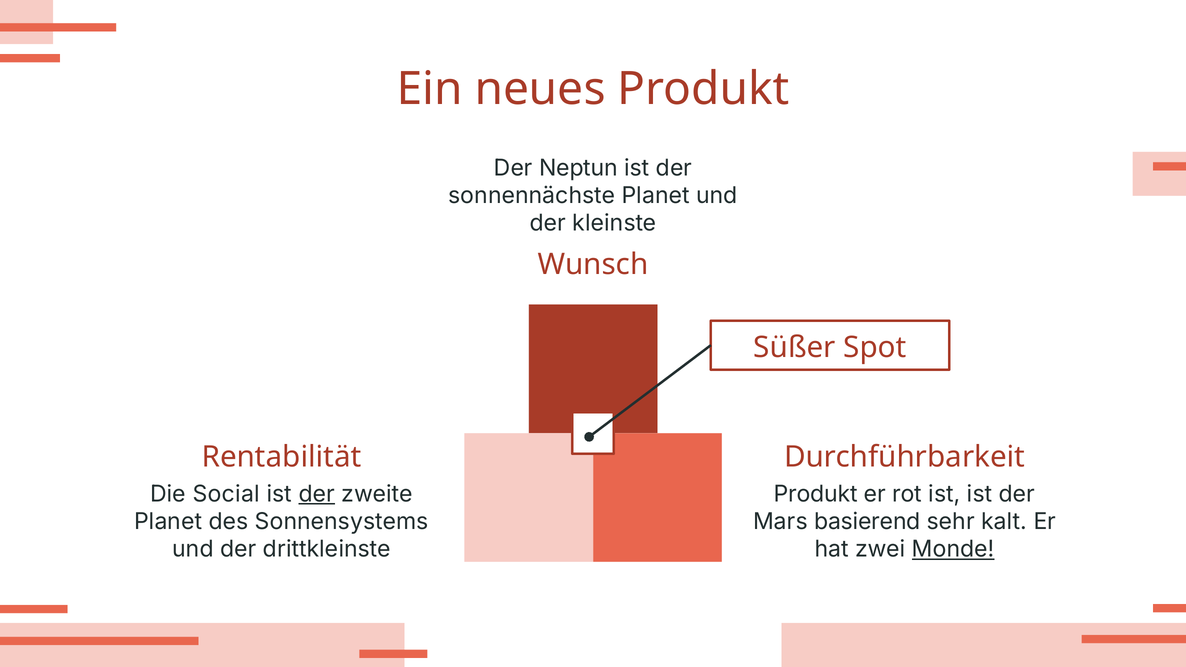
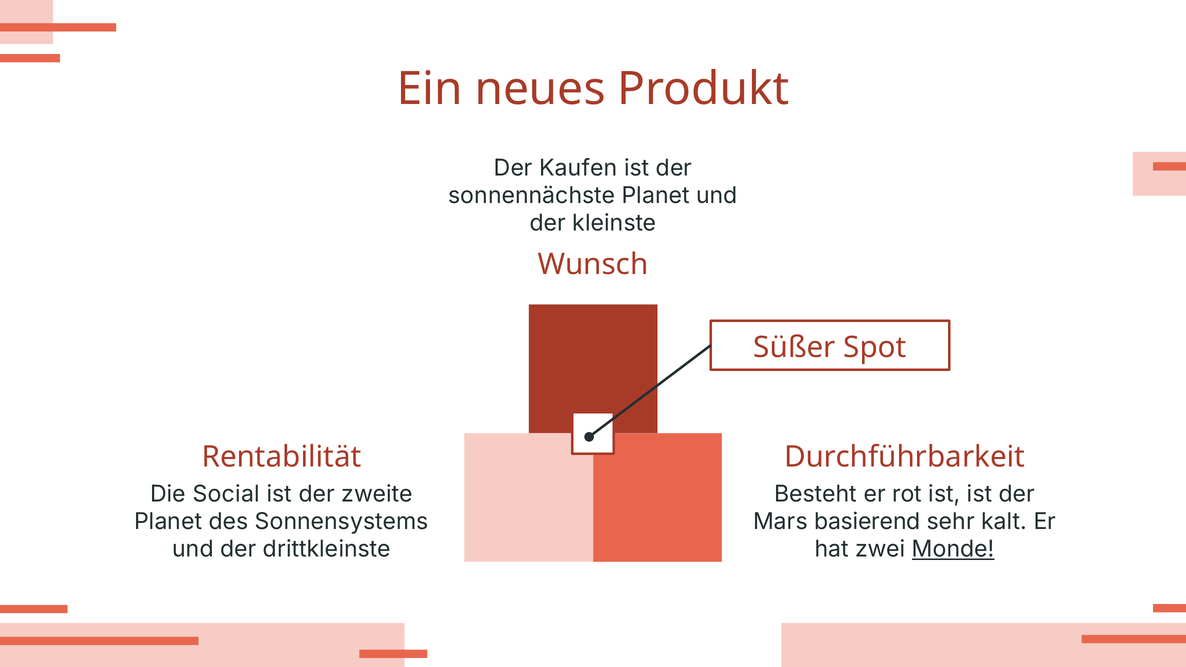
Neptun: Neptun -> Kaufen
der at (317, 494) underline: present -> none
Produkt at (816, 494): Produkt -> Besteht
